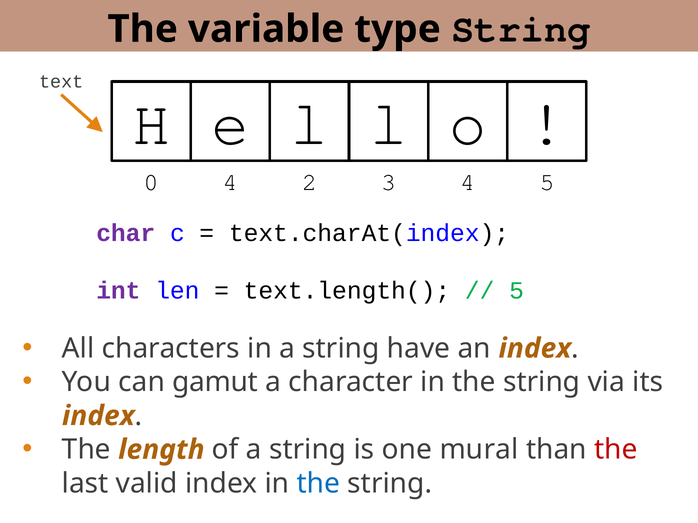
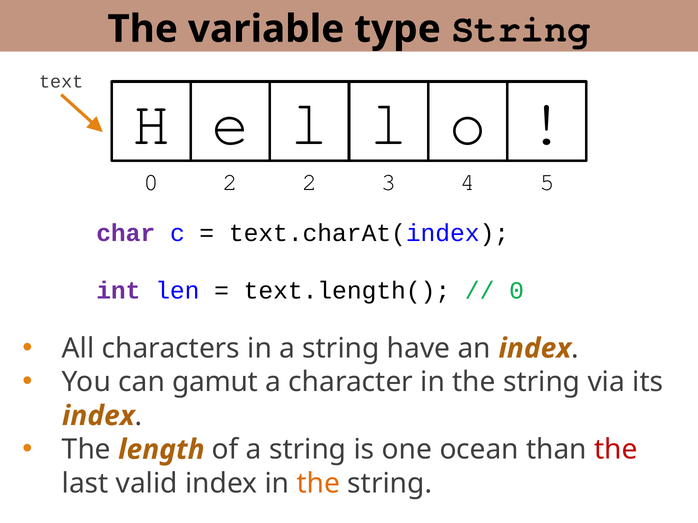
0 4: 4 -> 2
5 at (517, 291): 5 -> 0
mural: mural -> ocean
the at (318, 484) colour: blue -> orange
